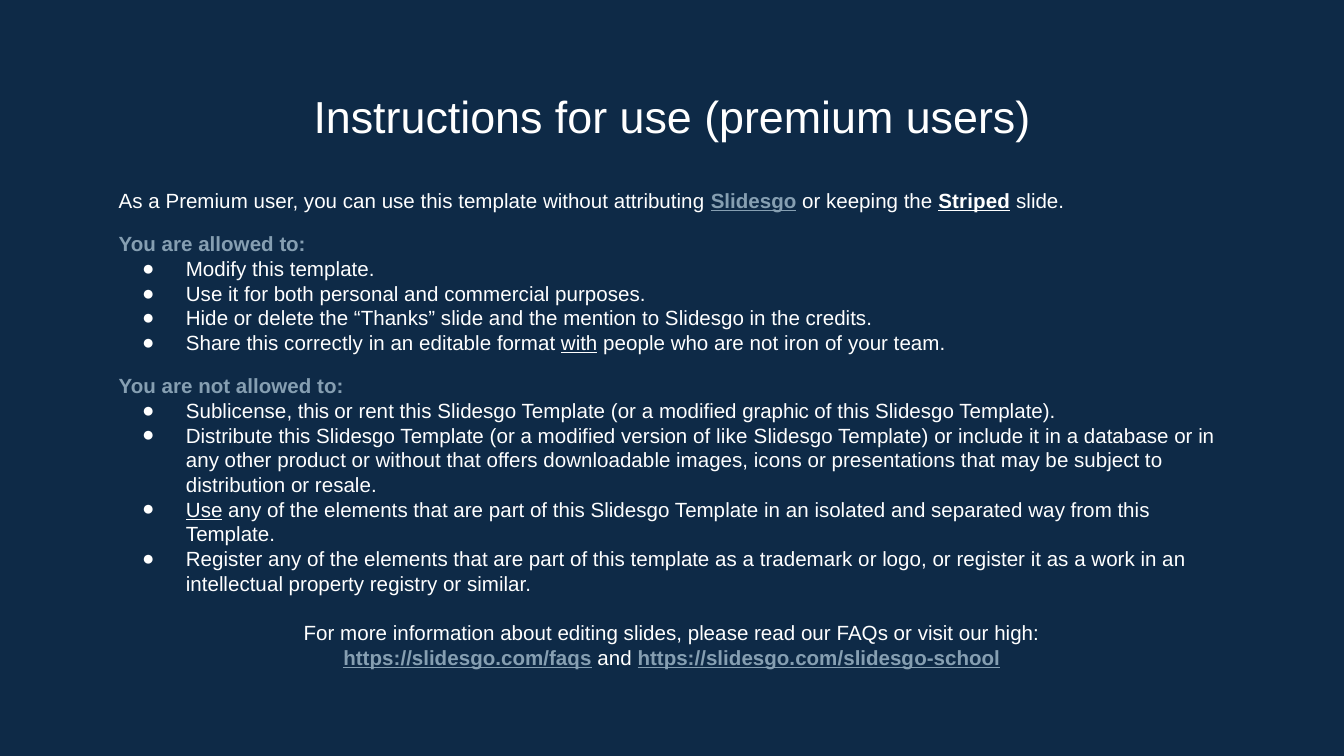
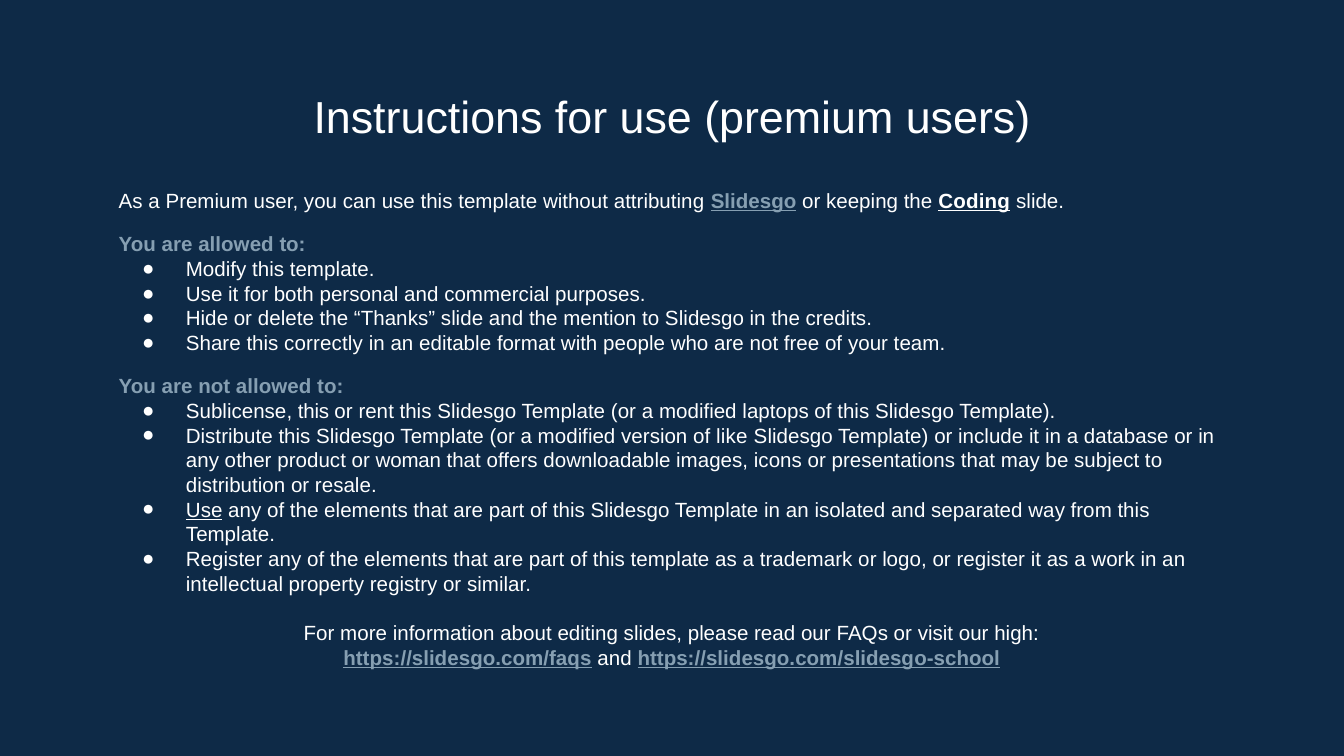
Striped: Striped -> Coding
with underline: present -> none
iron: iron -> free
graphic: graphic -> laptops
or without: without -> woman
